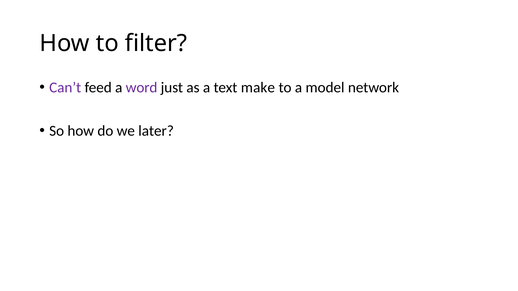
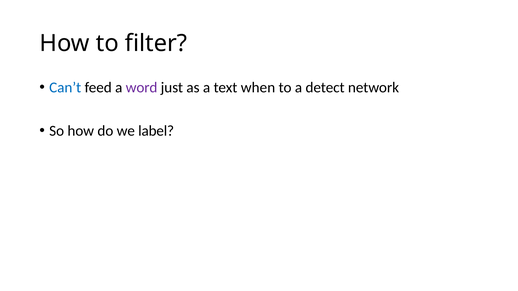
Can’t colour: purple -> blue
make: make -> when
model: model -> detect
later: later -> label
